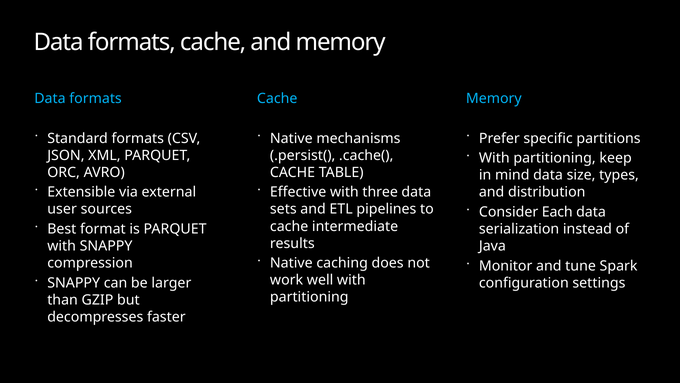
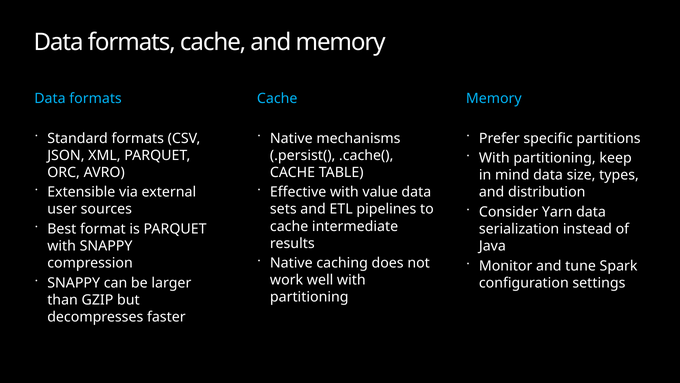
three: three -> value
Each: Each -> Yarn
